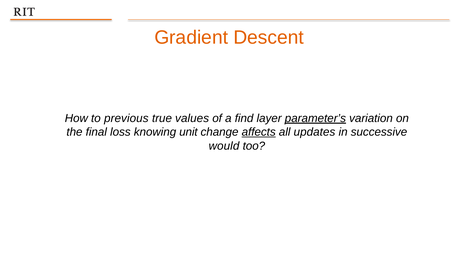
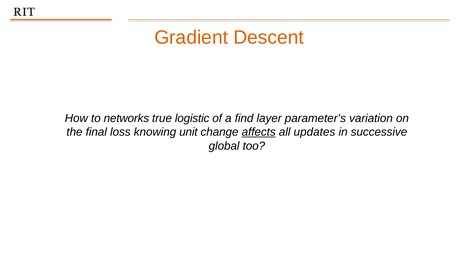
previous: previous -> networks
values: values -> logistic
parameter’s underline: present -> none
would: would -> global
